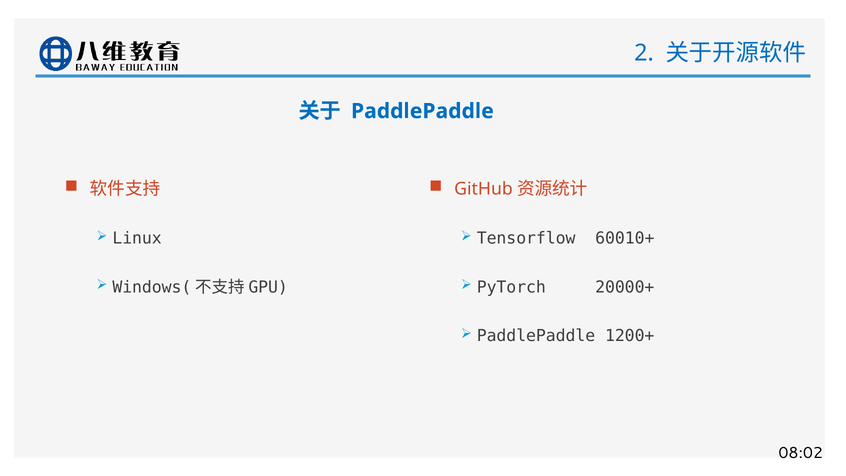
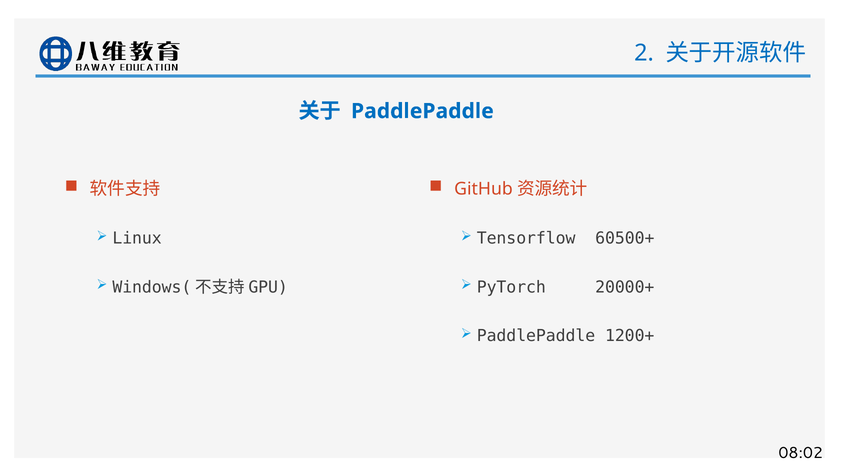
60010+: 60010+ -> 60500+
